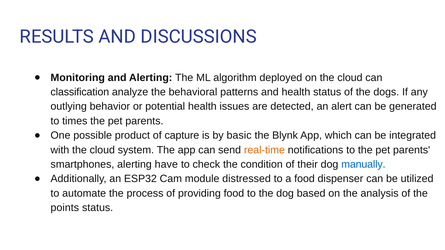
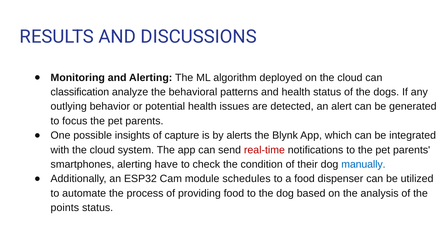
times: times -> focus
product: product -> insights
basic: basic -> alerts
real-time colour: orange -> red
distressed: distressed -> schedules
